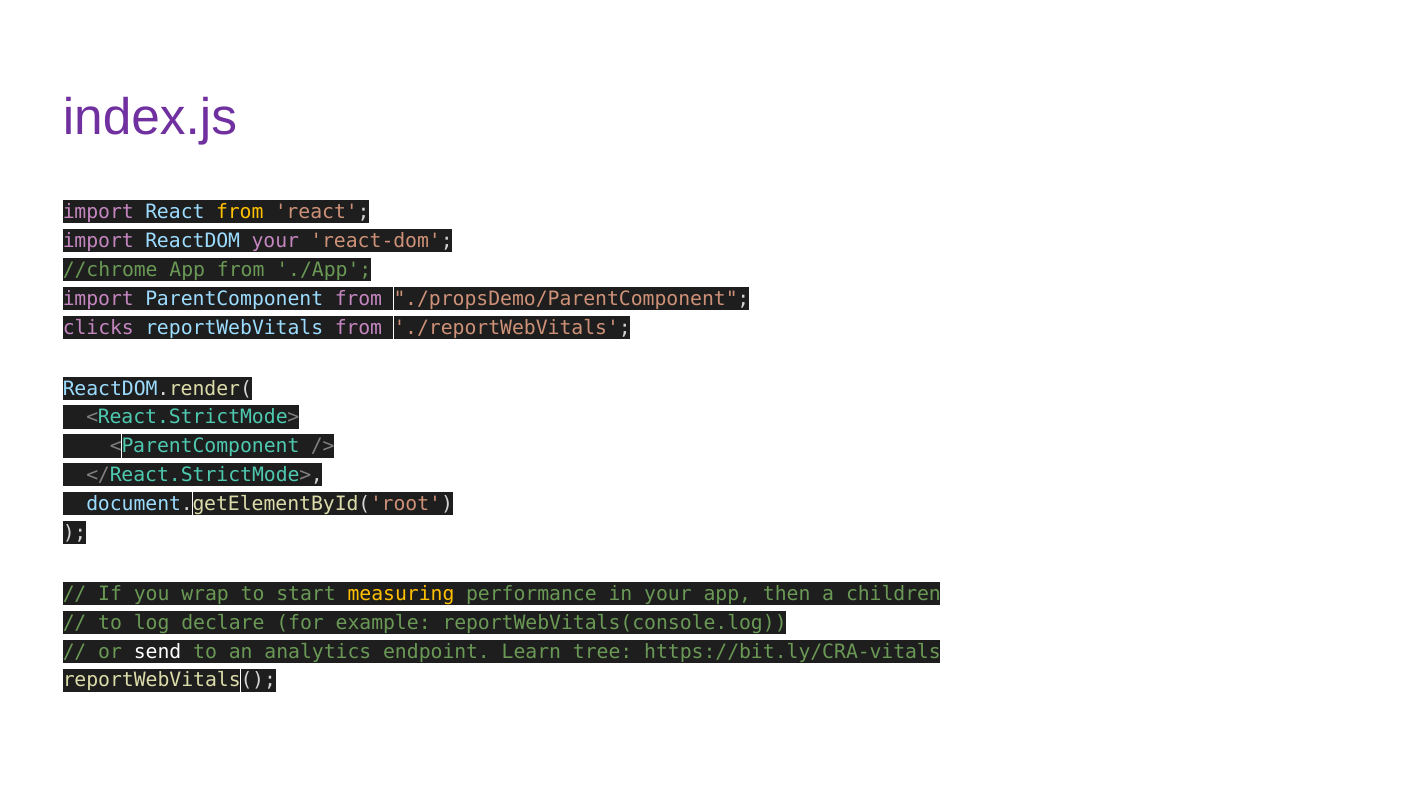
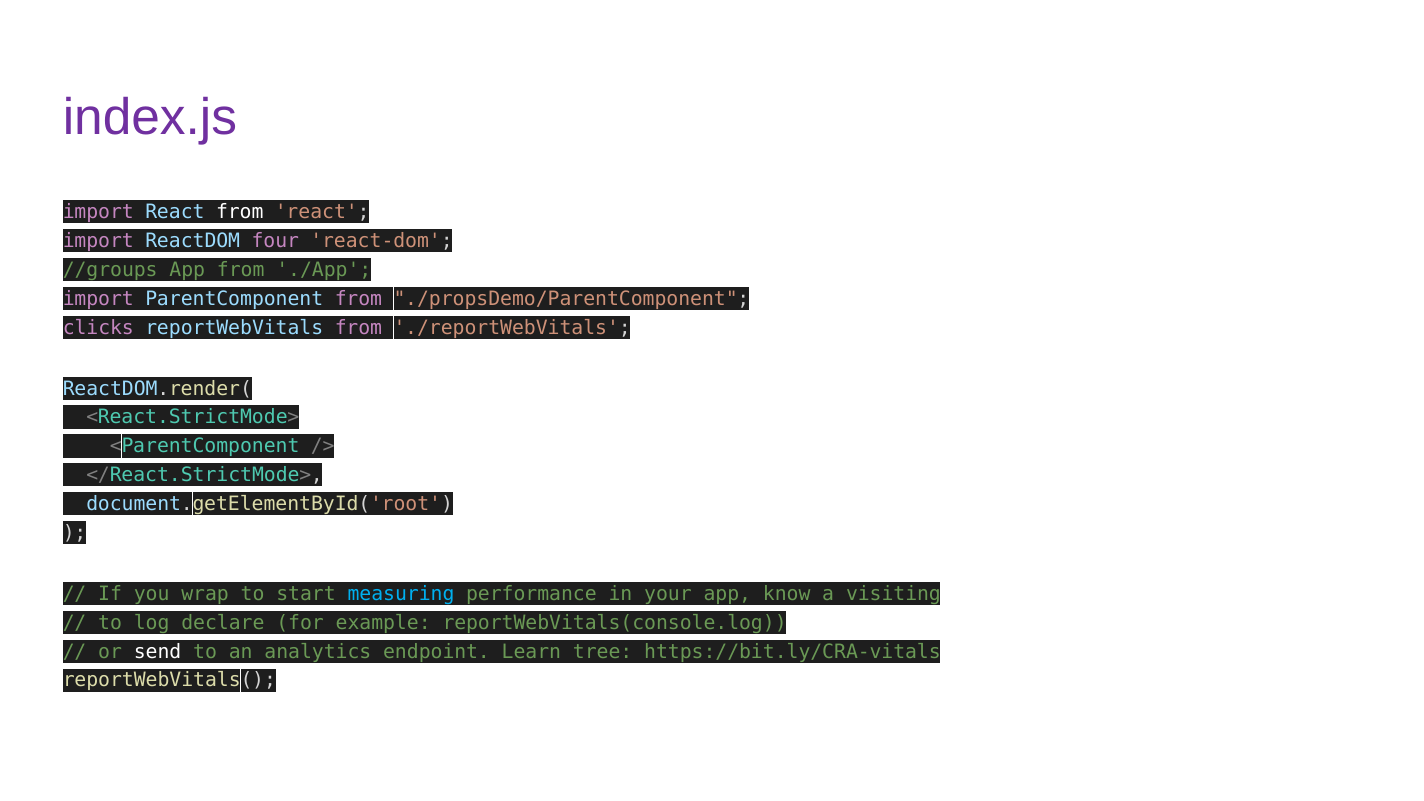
from at (240, 212) colour: yellow -> white
ReactDOM your: your -> four
//chrome: //chrome -> //groups
measuring colour: yellow -> light blue
then: then -> know
children: children -> visiting
